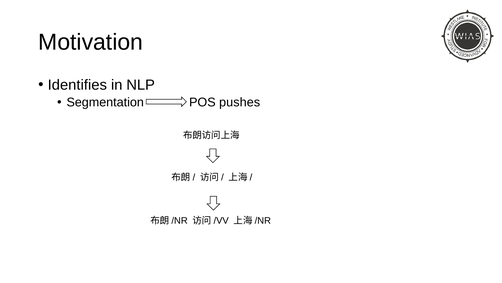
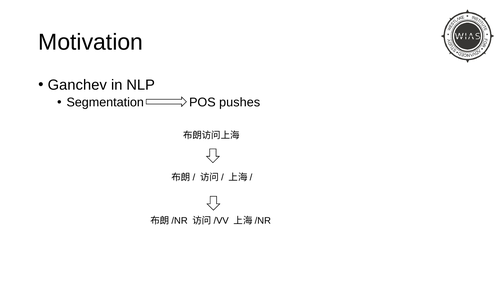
Identifies: Identifies -> Ganchev
